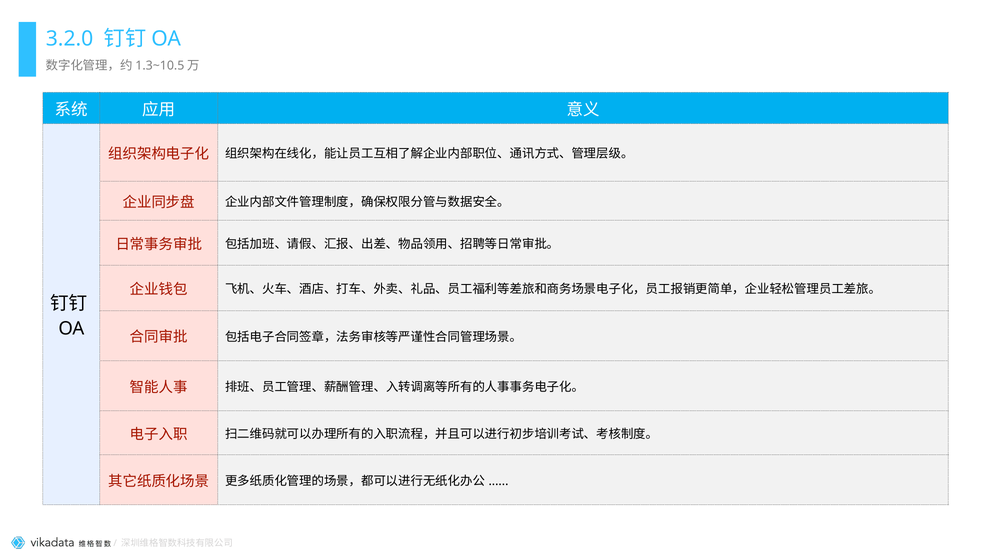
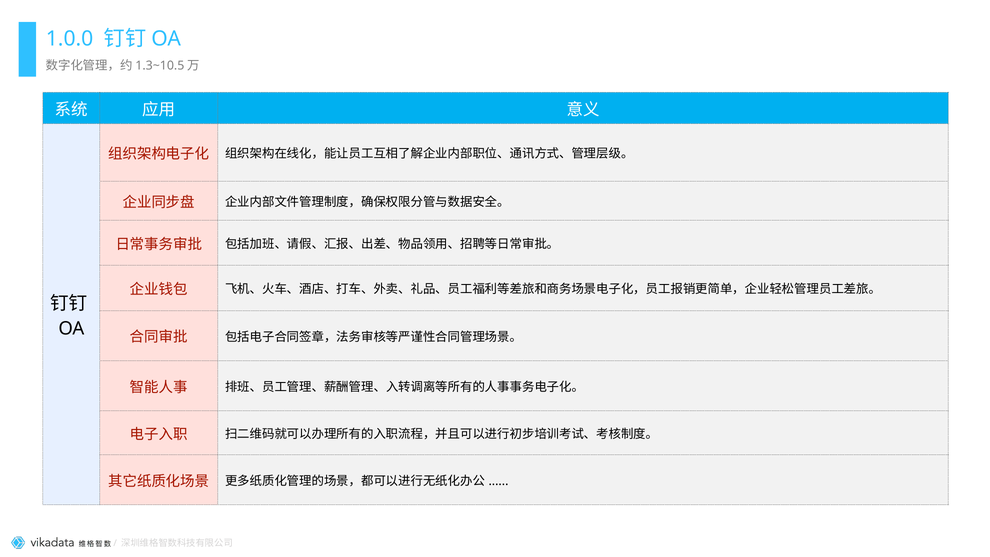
3.2.0: 3.2.0 -> 1.0.0
